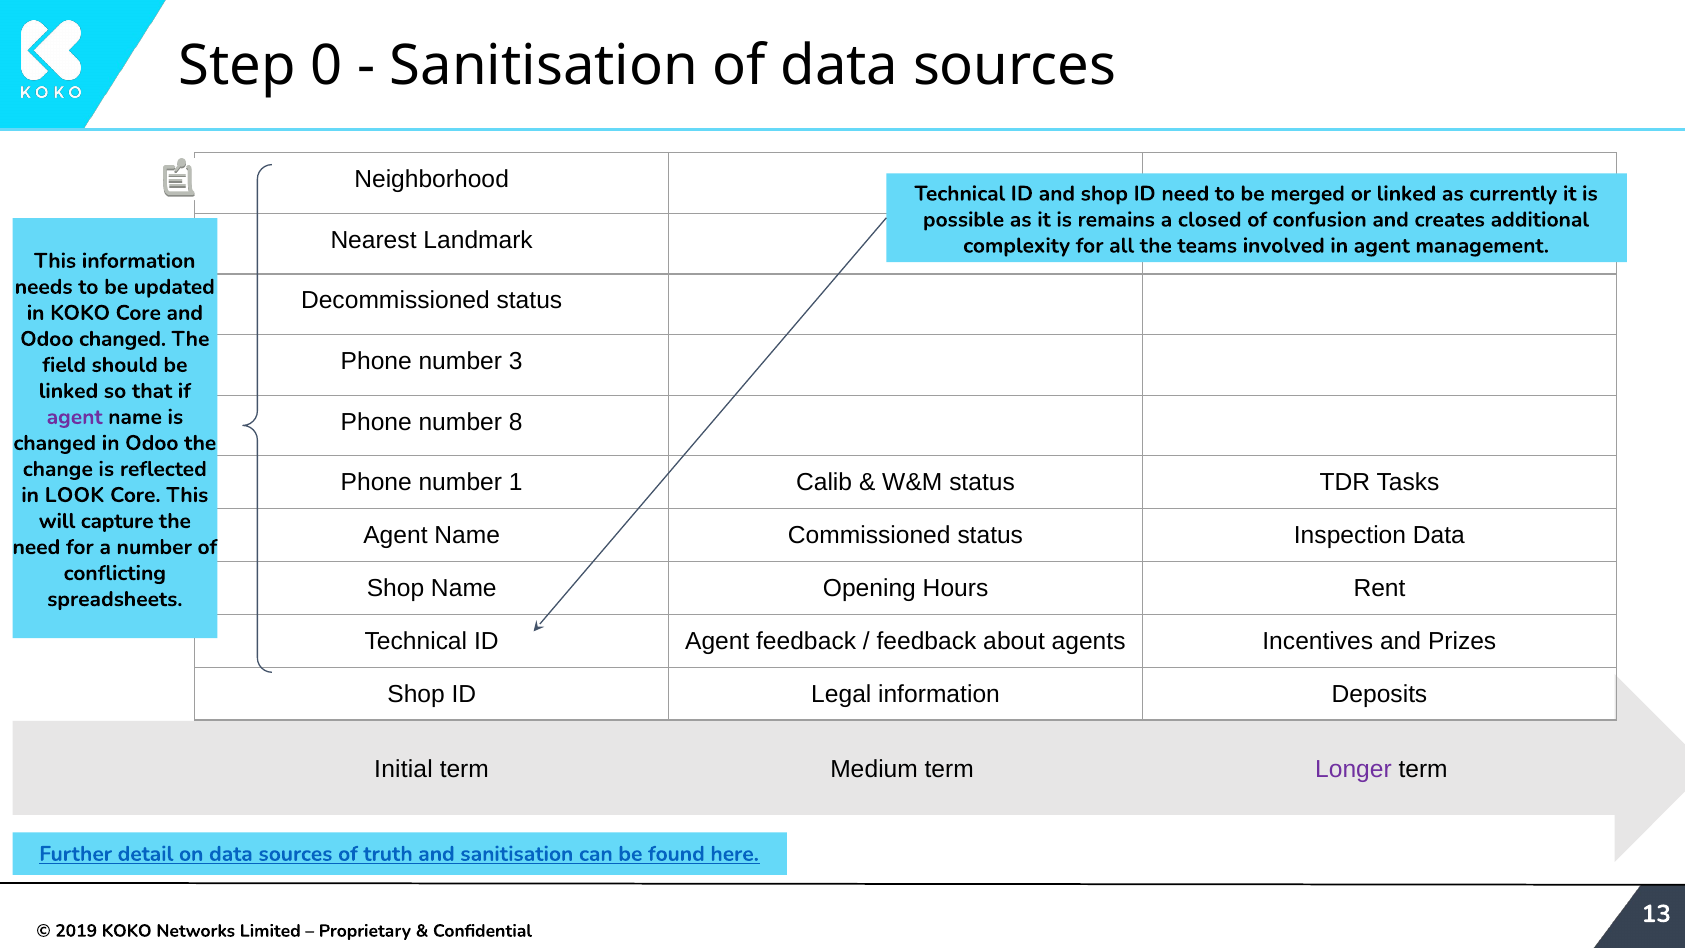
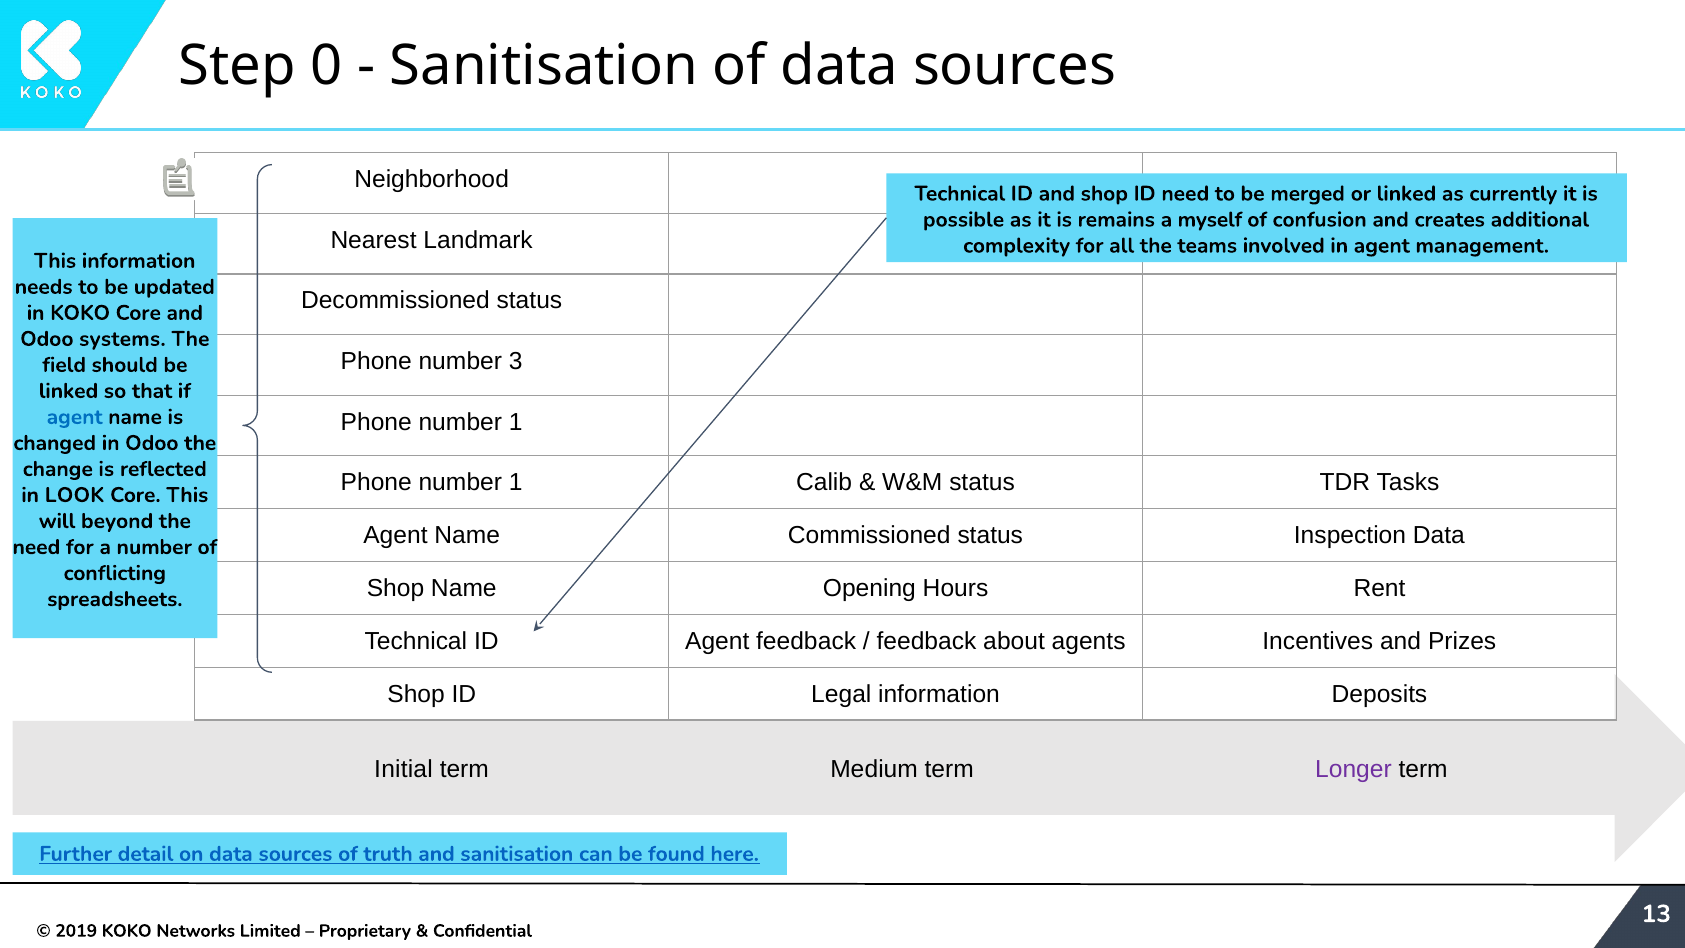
closed: closed -> myself
Odoo changed: changed -> systems
agent at (75, 417) colour: purple -> blue
8 at (516, 422): 8 -> 1
capture: capture -> beyond
